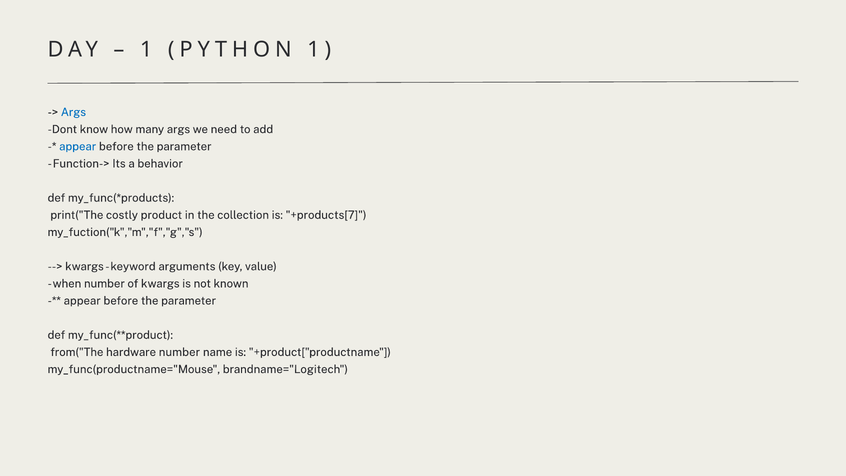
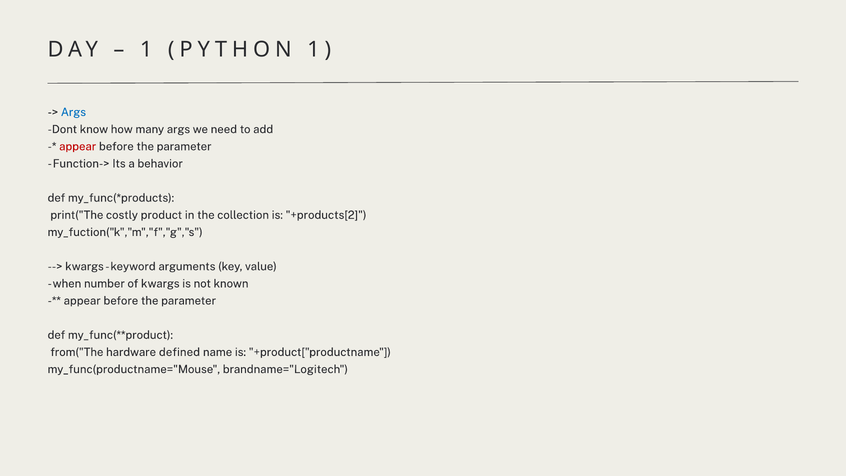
appear at (78, 146) colour: blue -> red
+products[7: +products[7 -> +products[2
hardware number: number -> defined
